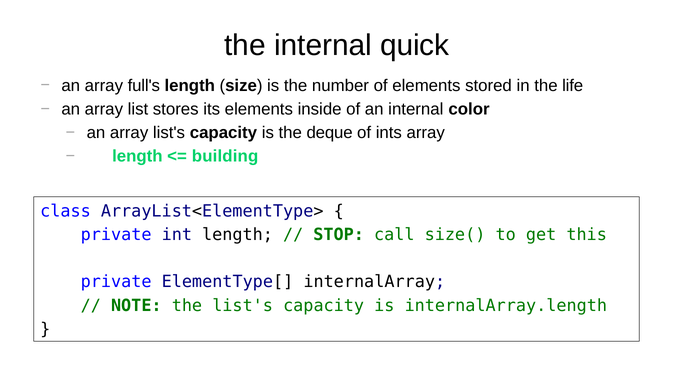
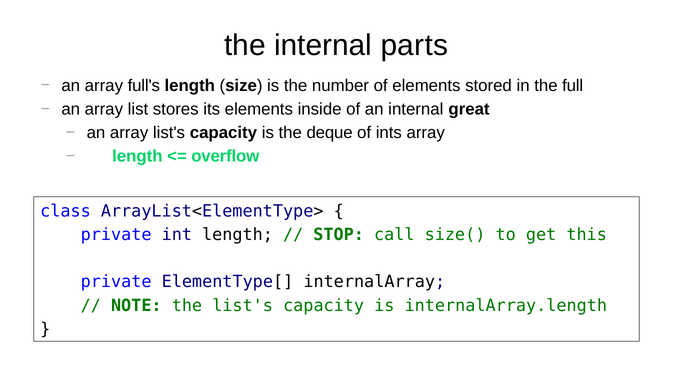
quick: quick -> parts
life: life -> full
color: color -> great
building: building -> overflow
